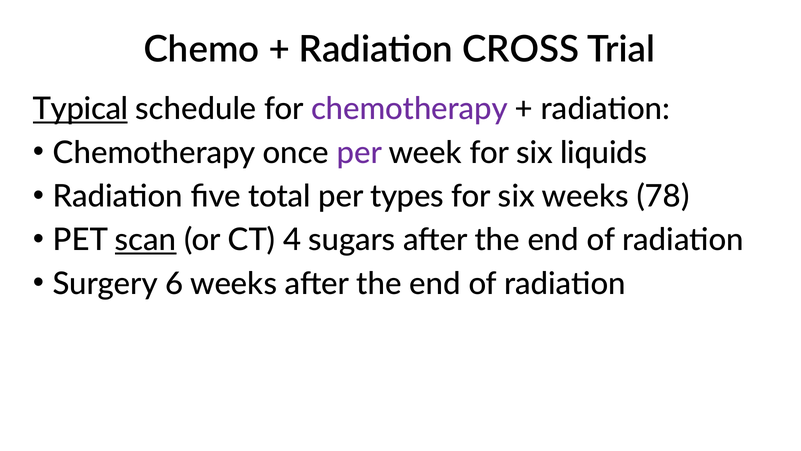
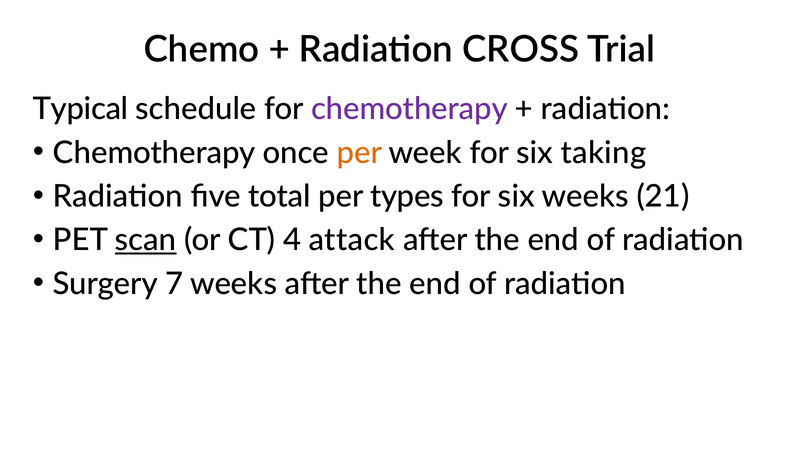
Typical underline: present -> none
per at (359, 153) colour: purple -> orange
liquids: liquids -> taking
78: 78 -> 21
sugars: sugars -> attack
6: 6 -> 7
